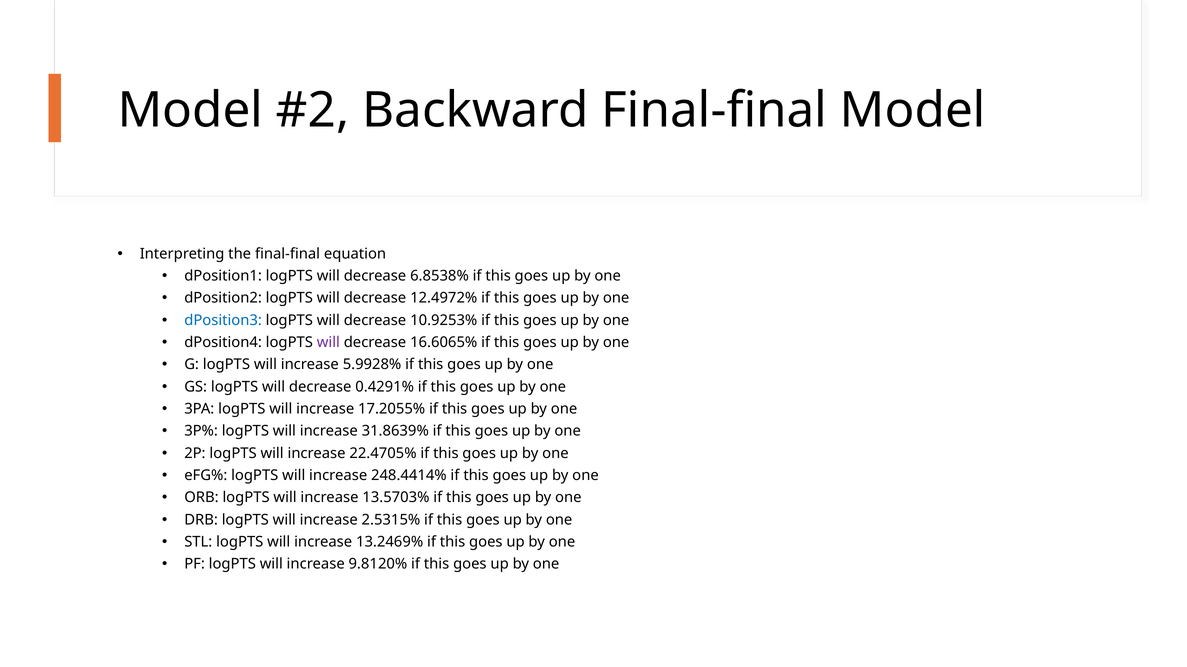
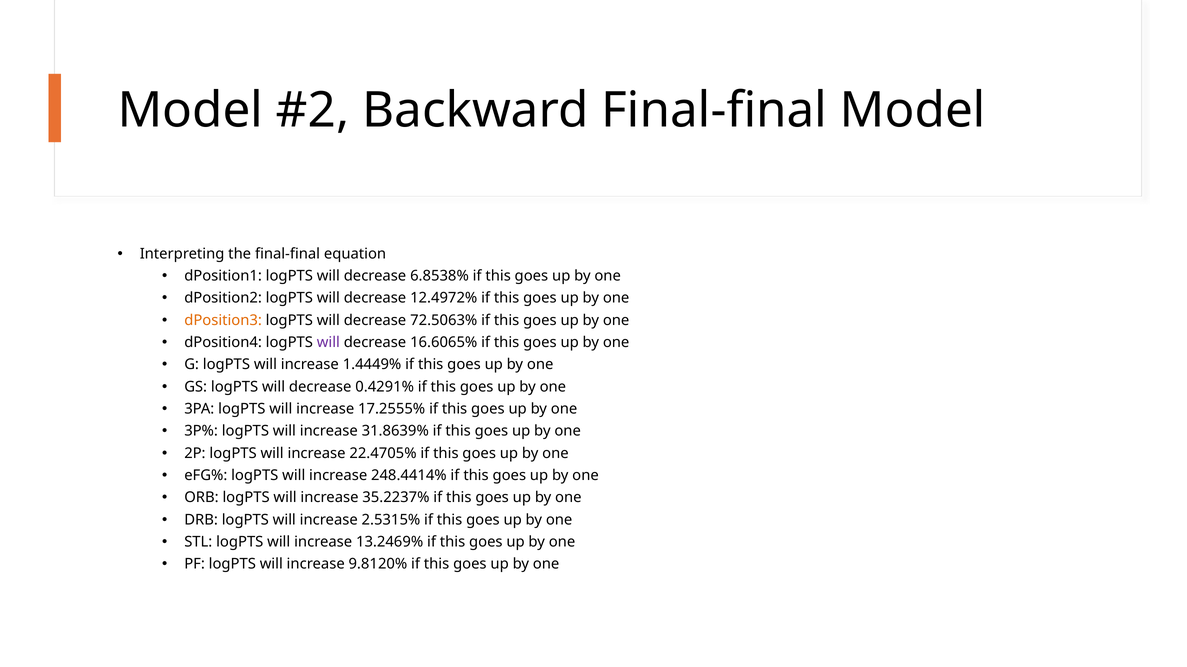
dPosition3 colour: blue -> orange
10.9253%: 10.9253% -> 72.5063%
5.9928%: 5.9928% -> 1.4449%
17.2055%: 17.2055% -> 17.2555%
13.5703%: 13.5703% -> 35.2237%
